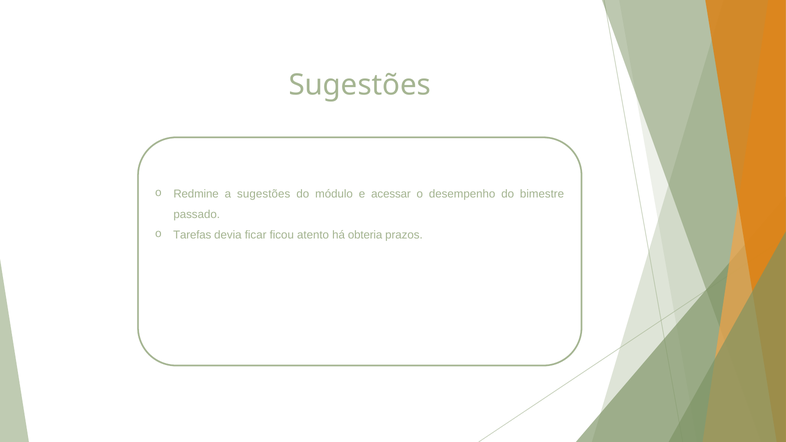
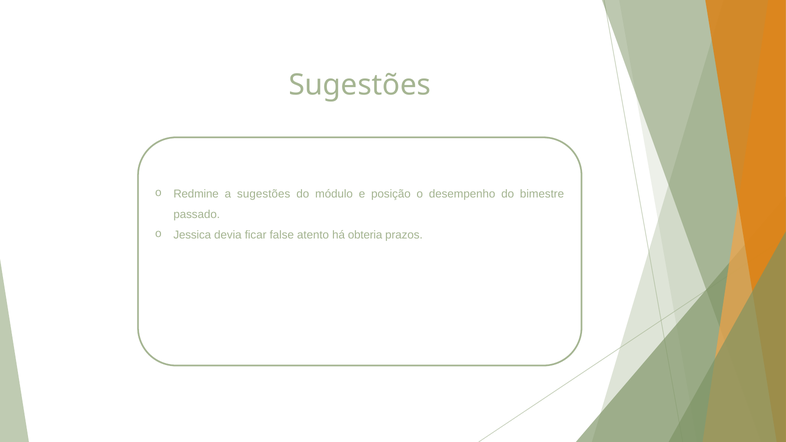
acessar: acessar -> posição
Tarefas: Tarefas -> Jessica
ficou: ficou -> false
